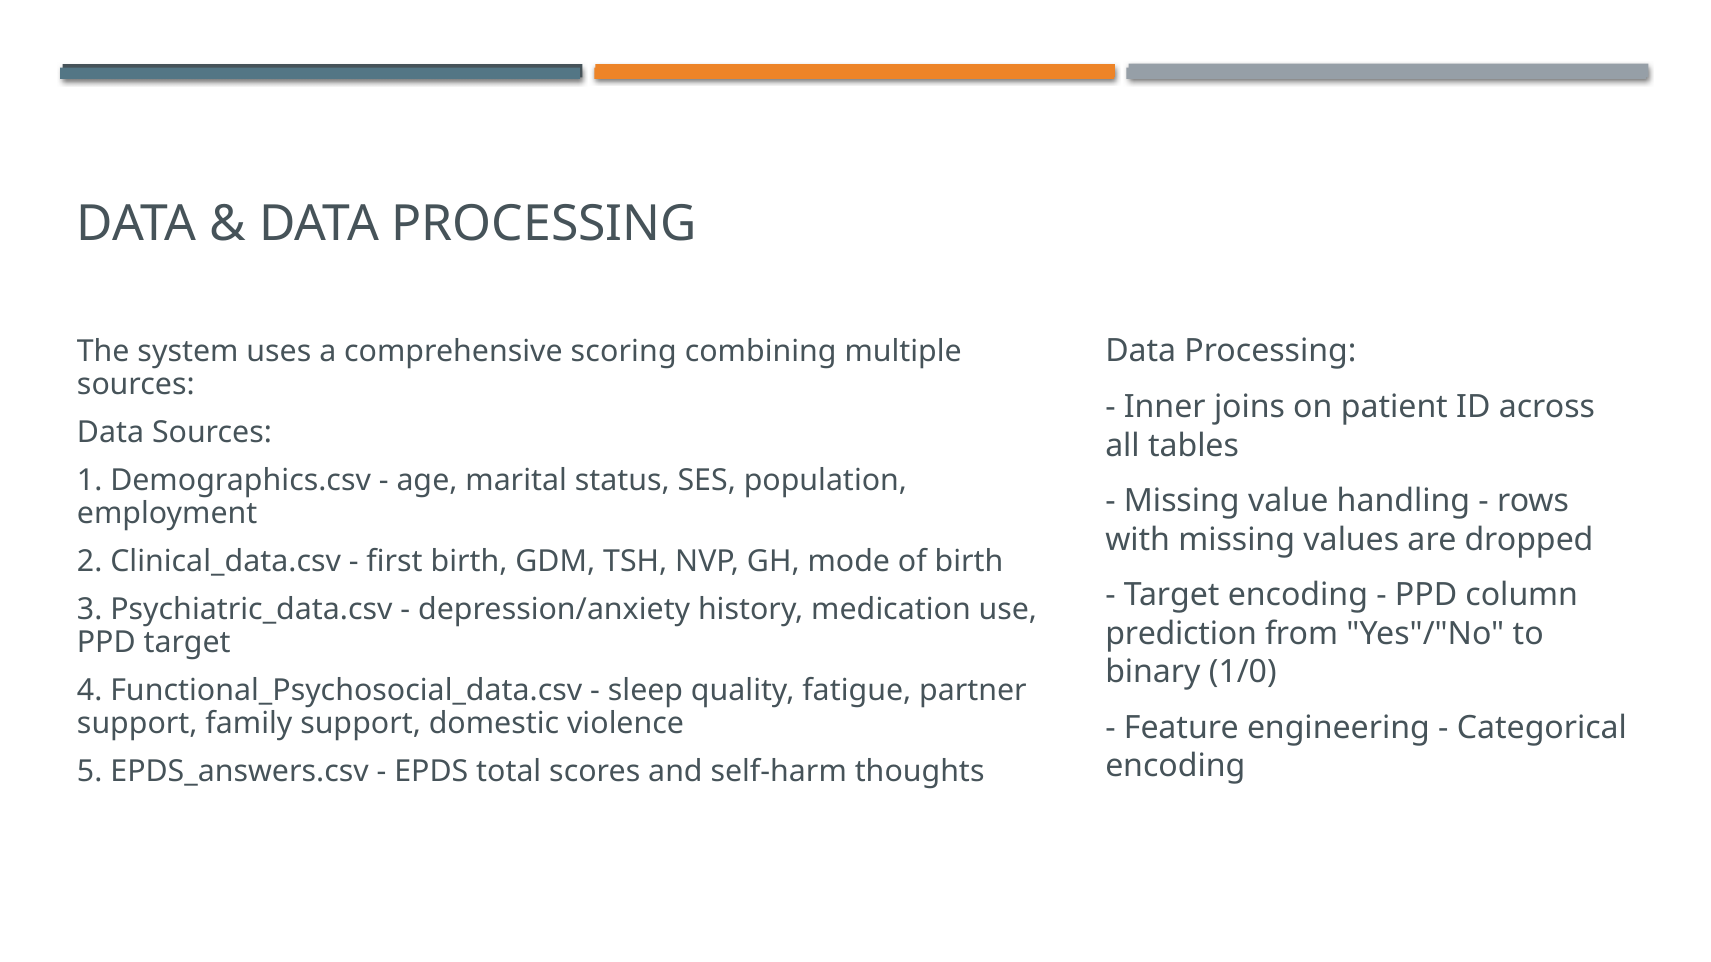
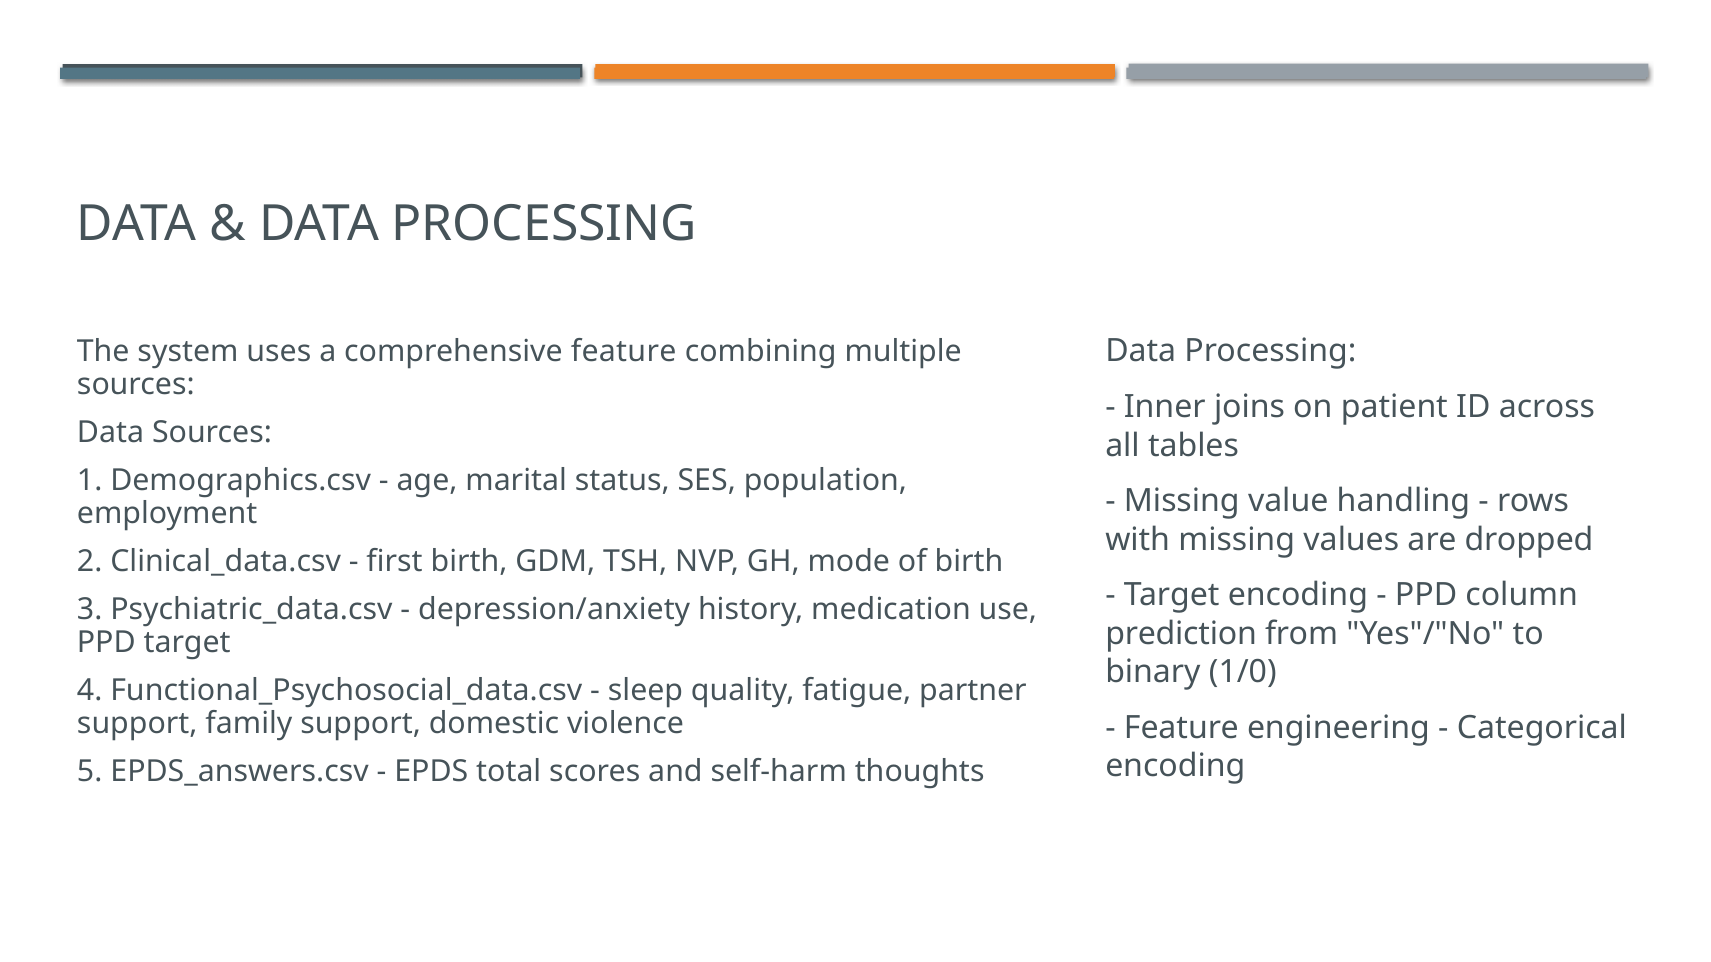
comprehensive scoring: scoring -> feature
